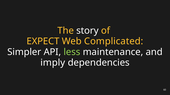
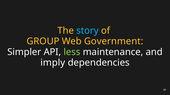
story colour: white -> light blue
EXPECT: EXPECT -> GROUP
Complicated: Complicated -> Government
